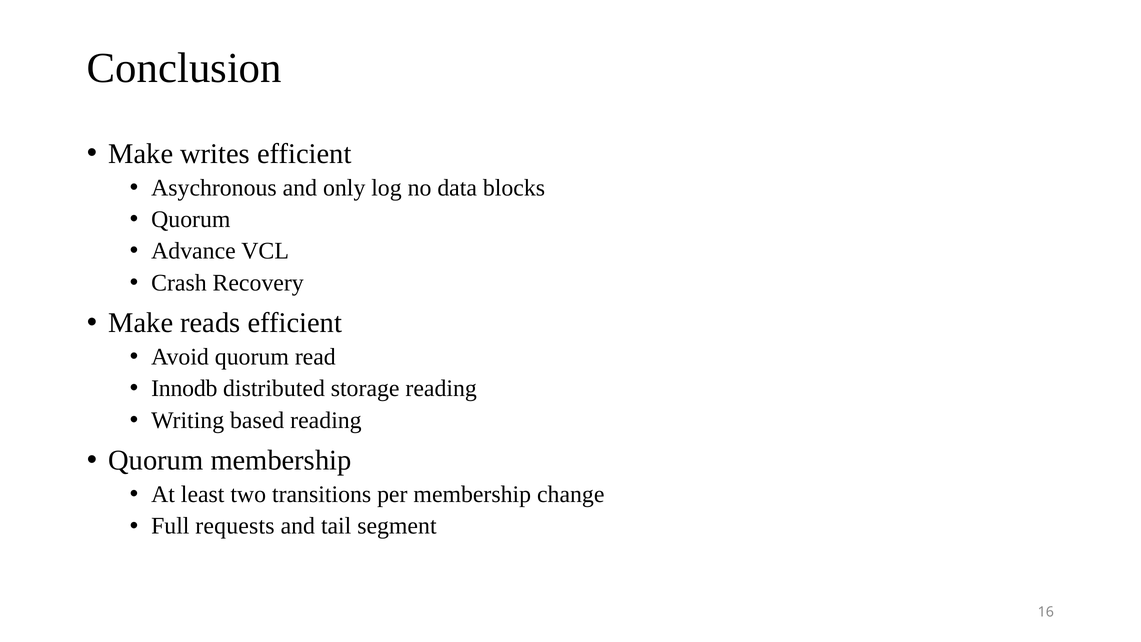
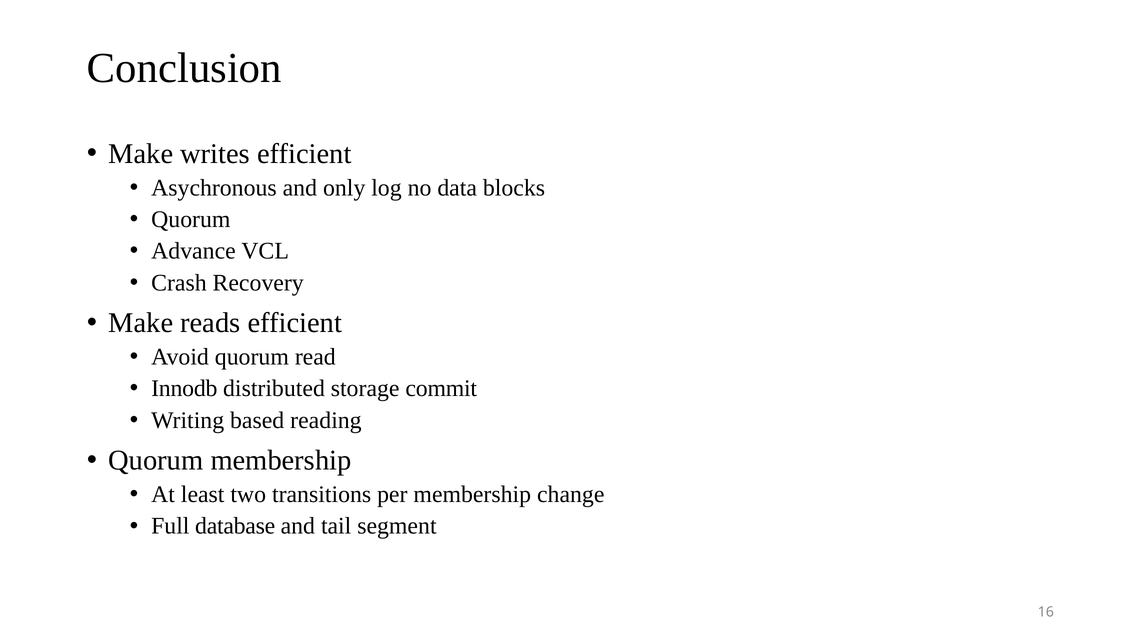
storage reading: reading -> commit
requests: requests -> database
